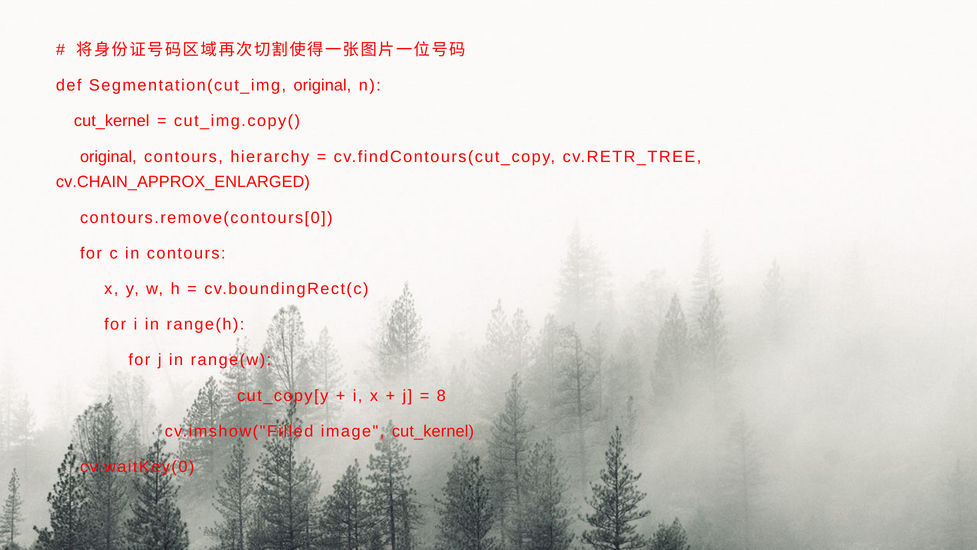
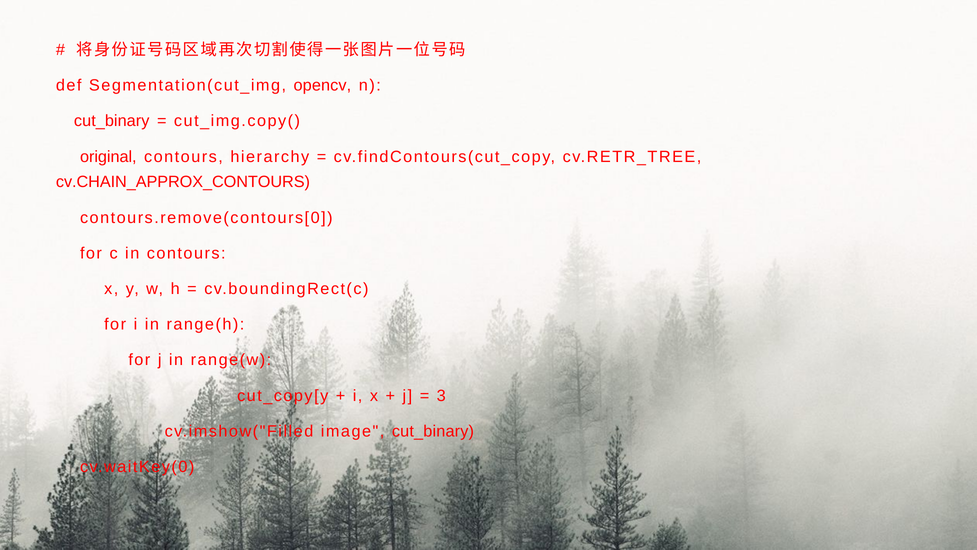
Segmentation(cut_img original: original -> opencv
cut_kernel at (112, 121): cut_kernel -> cut_binary
cv.CHAIN_APPROX_ENLARGED: cv.CHAIN_APPROX_ENLARGED -> cv.CHAIN_APPROX_CONTOURS
8: 8 -> 3
image cut_kernel: cut_kernel -> cut_binary
